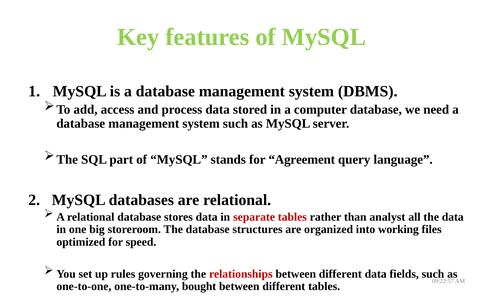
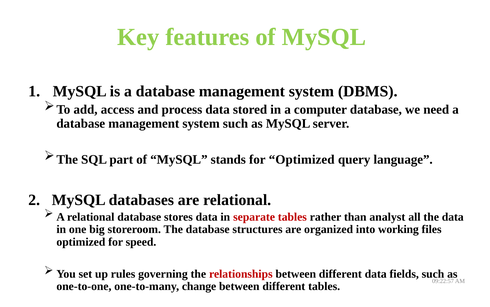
for Agreement: Agreement -> Optimized
bought: bought -> change
